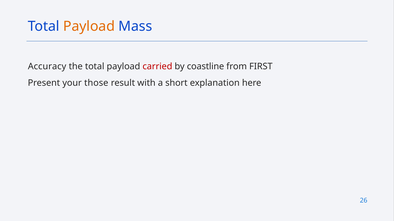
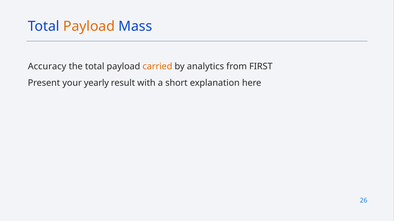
carried colour: red -> orange
coastline: coastline -> analytics
those: those -> yearly
